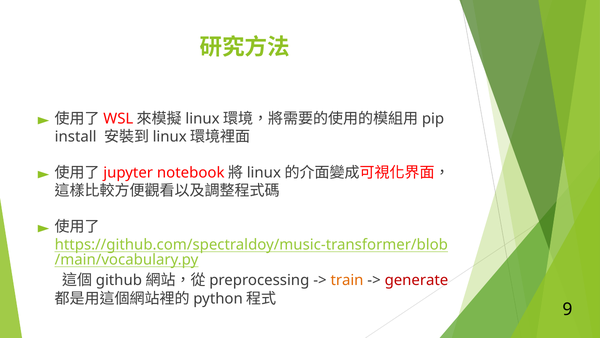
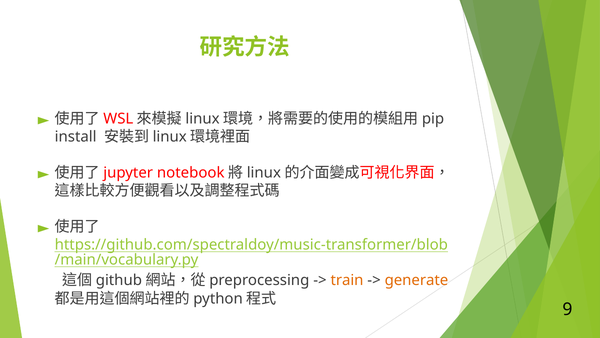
generate colour: red -> orange
